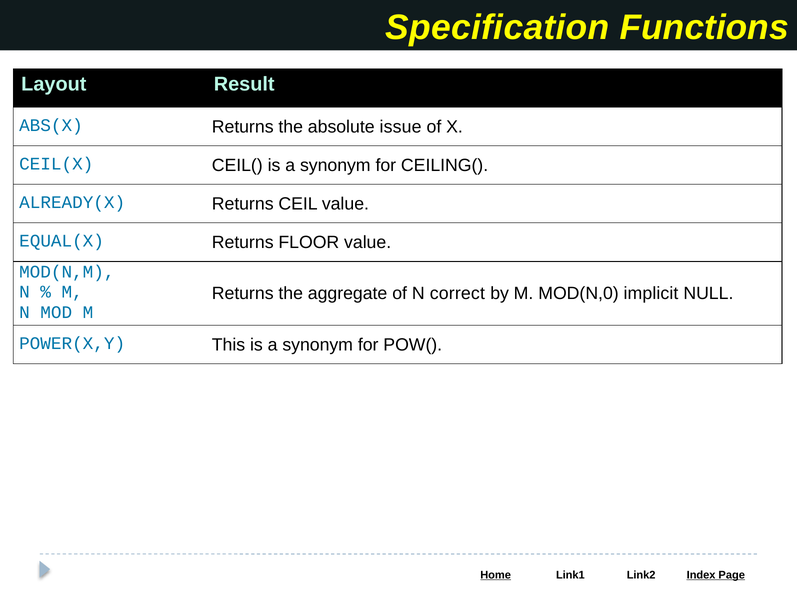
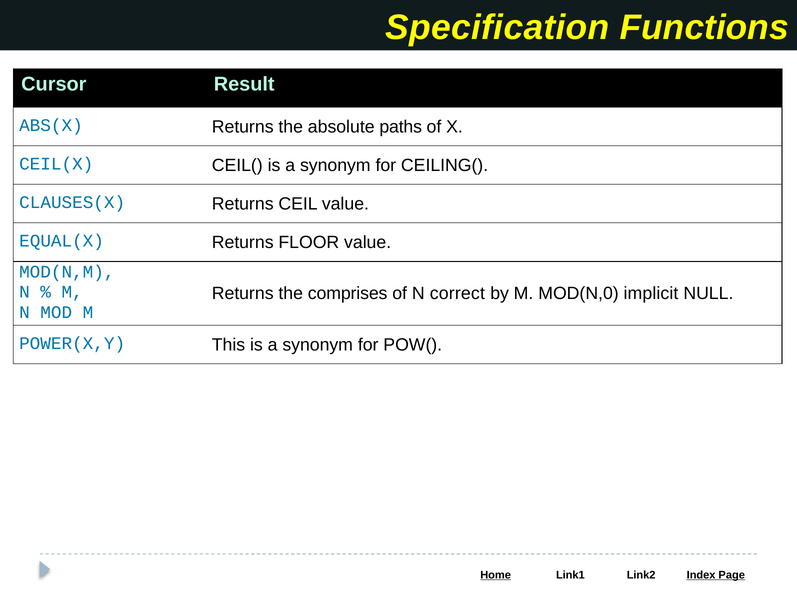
Layout: Layout -> Cursor
issue: issue -> paths
ALREADY(X: ALREADY(X -> CLAUSES(X
aggregate: aggregate -> comprises
